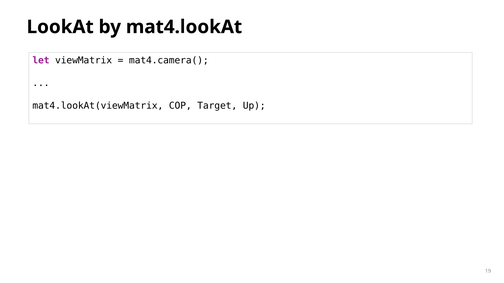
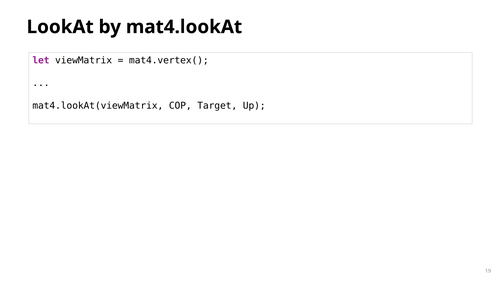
mat4.camera(: mat4.camera( -> mat4.vertex(
